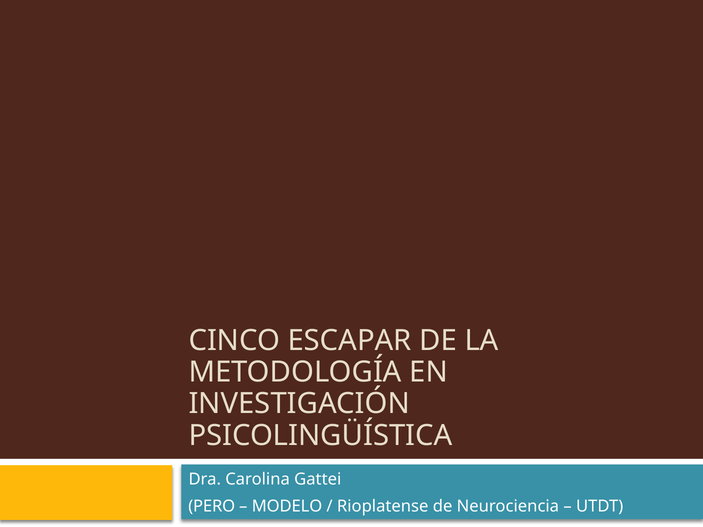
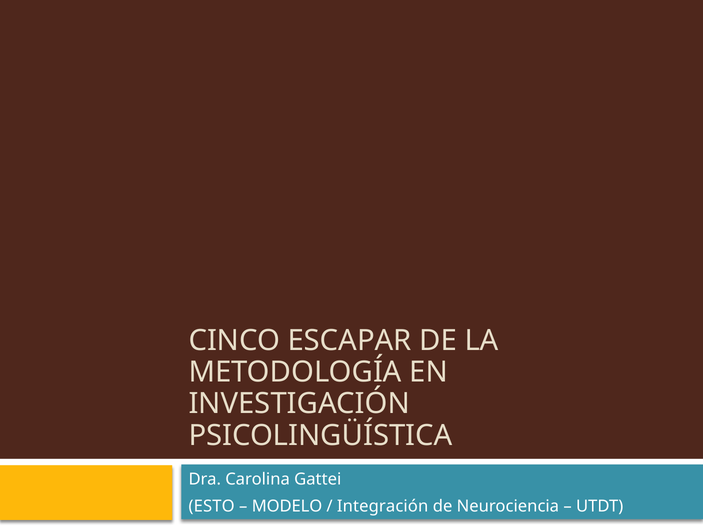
PERO: PERO -> ESTO
Rioplatense: Rioplatense -> Integración
